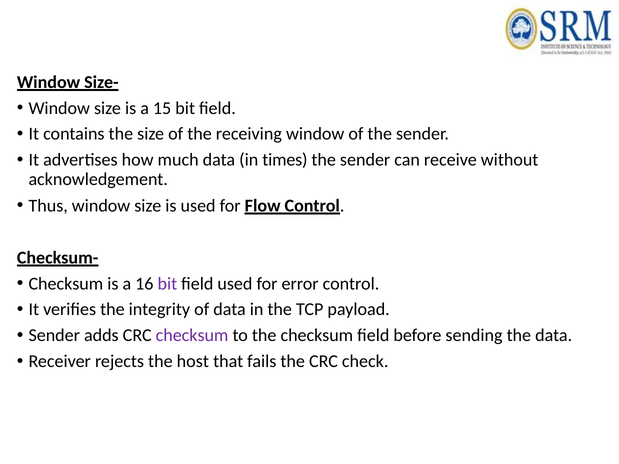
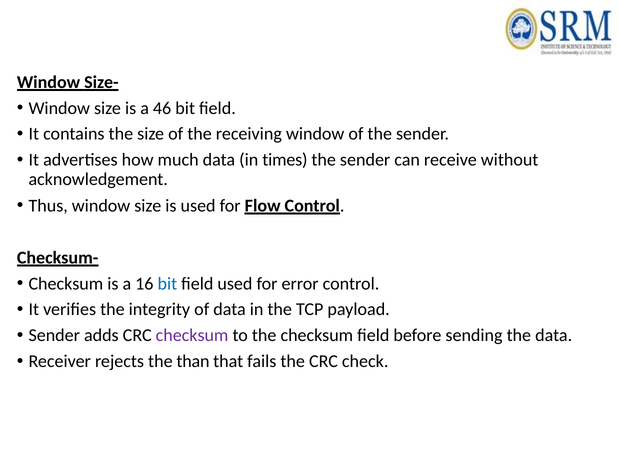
15: 15 -> 46
bit at (167, 284) colour: purple -> blue
host: host -> than
